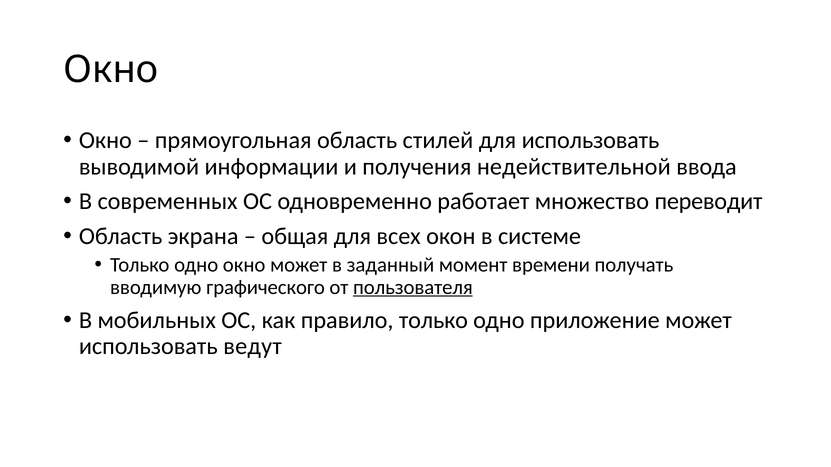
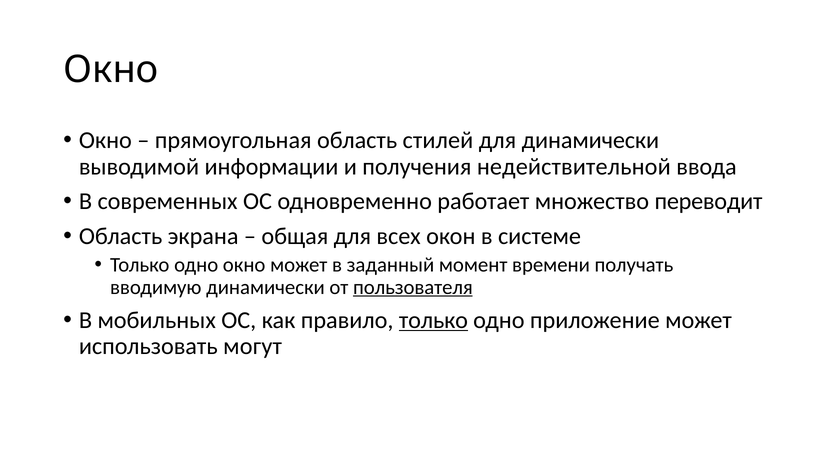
для использовать: использовать -> динамически
вводимую графического: графического -> динамически
только at (433, 320) underline: none -> present
ведут: ведут -> могут
